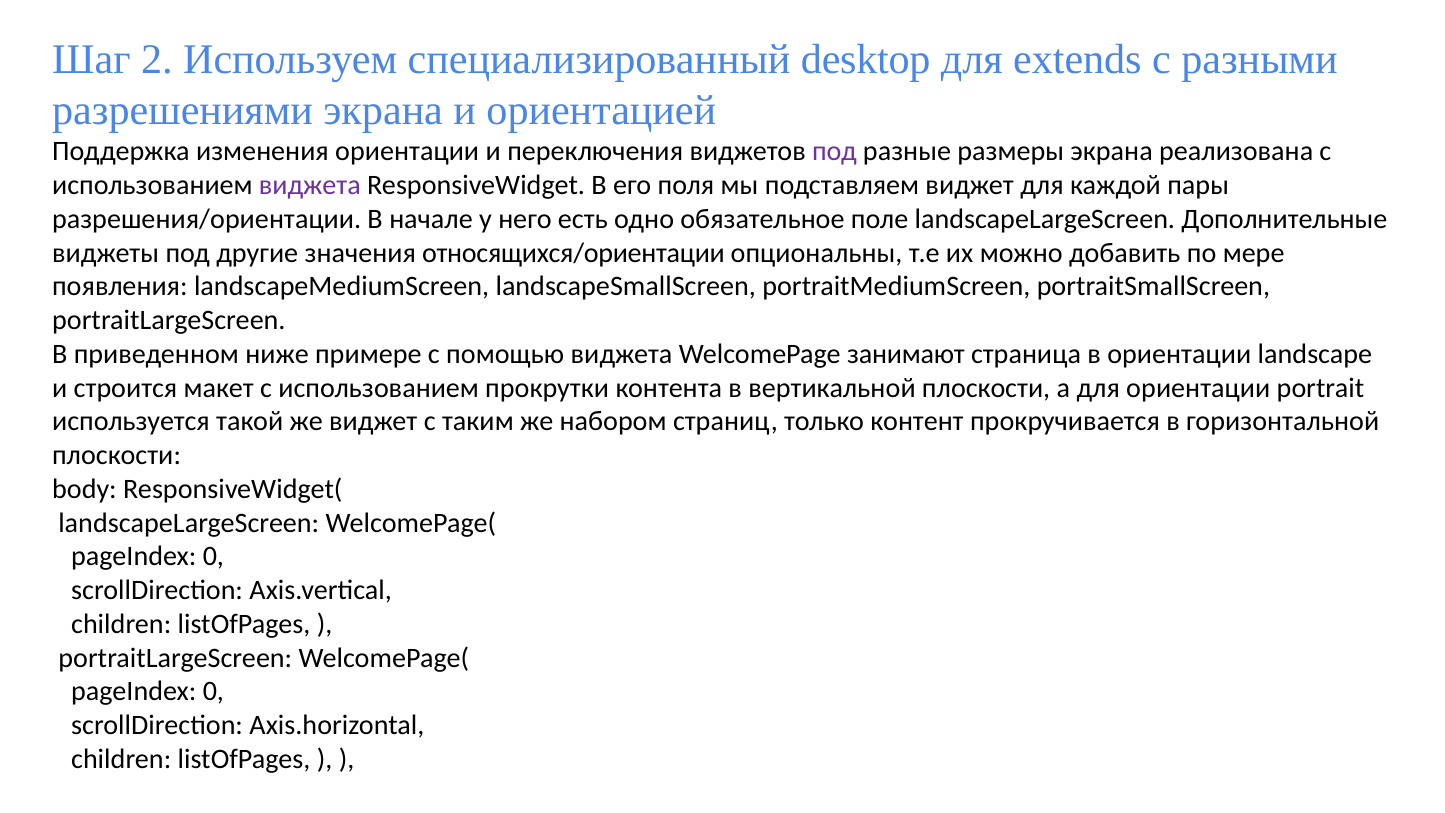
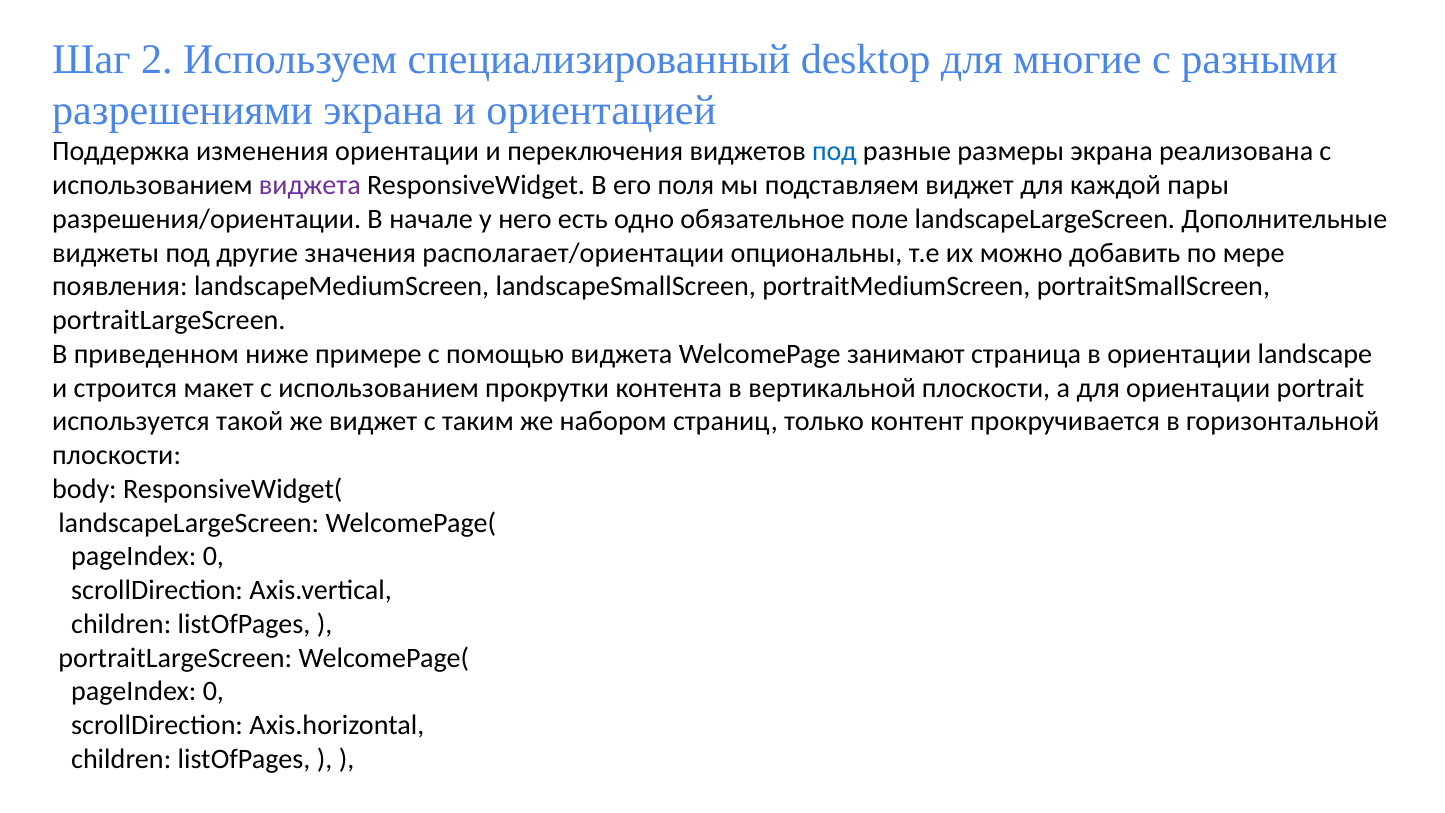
extends: extends -> многие
под at (835, 152) colour: purple -> blue
относящихся/ориентации: относящихся/ориентации -> располагает/ориентации
